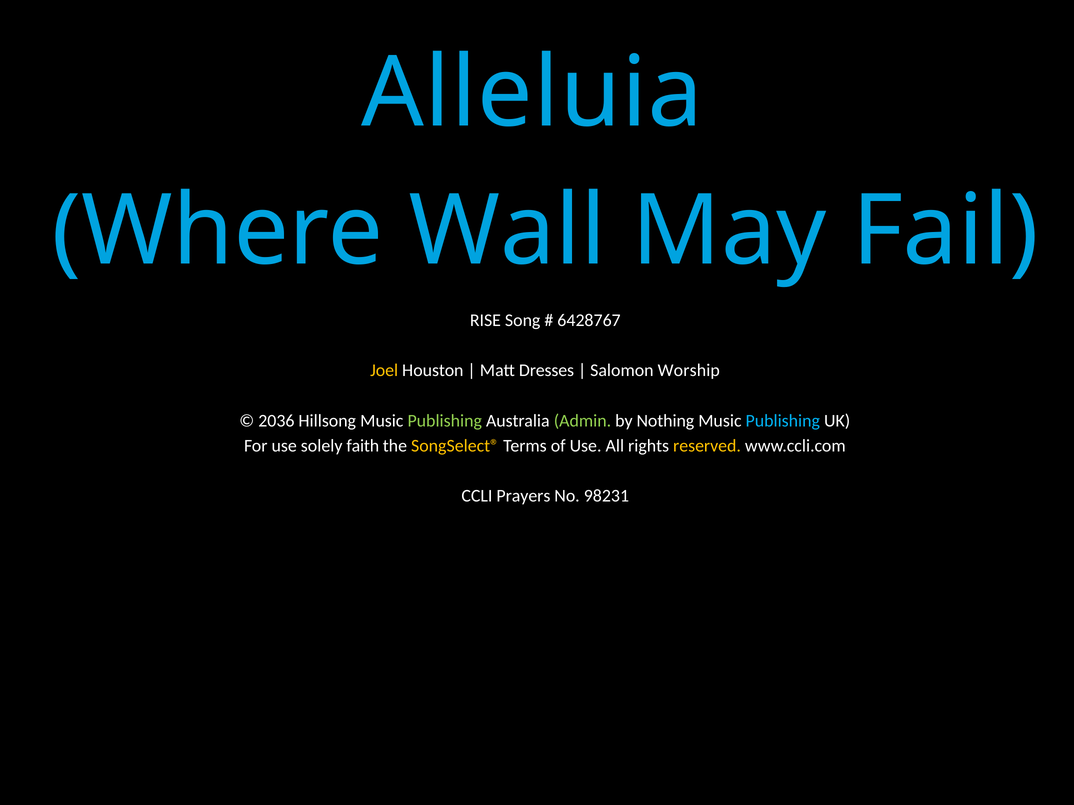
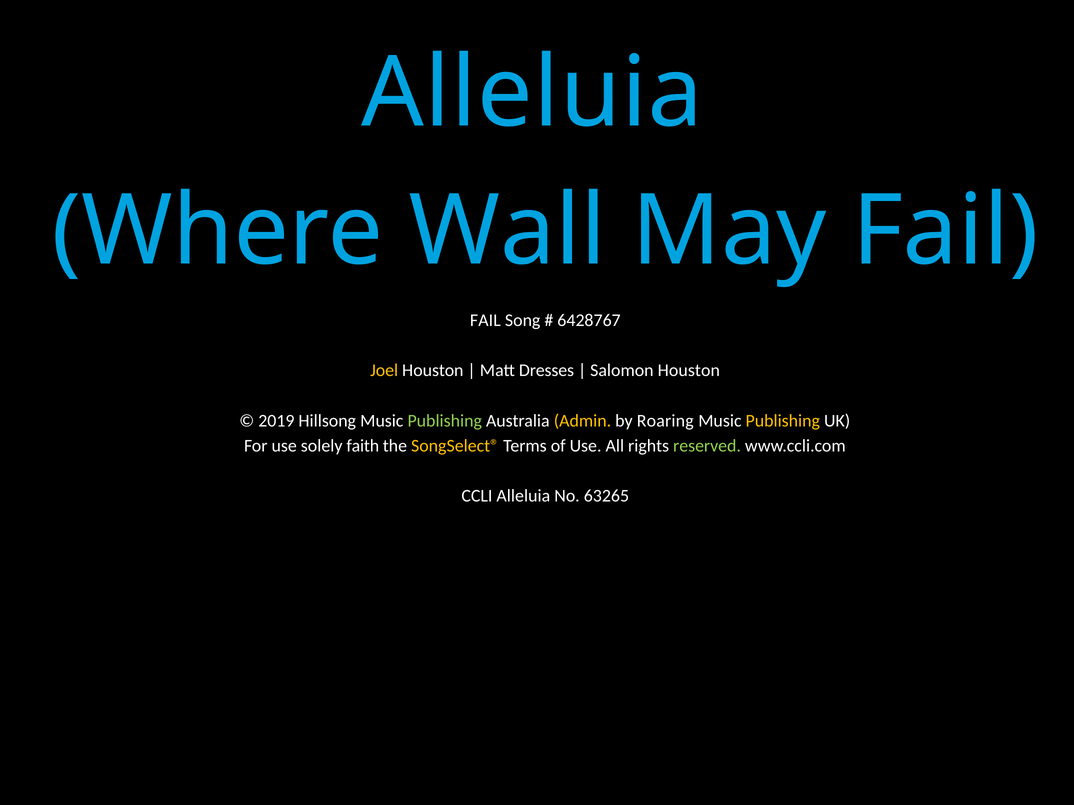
RISE at (485, 321): RISE -> FAIL
Salomon Worship: Worship -> Houston
2036: 2036 -> 2019
Admin colour: light green -> yellow
Nothing: Nothing -> Roaring
Publishing at (783, 421) colour: light blue -> yellow
reserved colour: yellow -> light green
CCLI Prayers: Prayers -> Alleluia
98231: 98231 -> 63265
